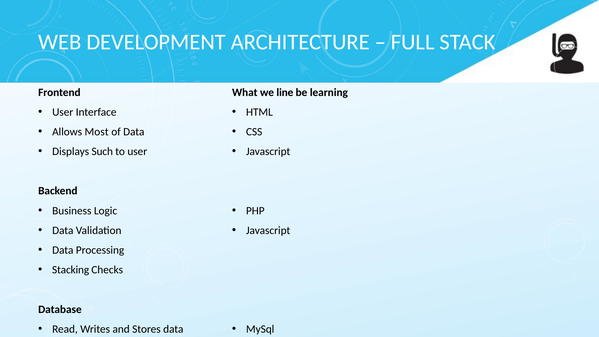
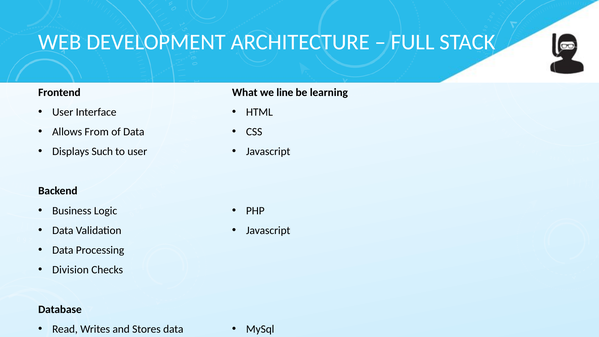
Most: Most -> From
Stacking: Stacking -> Division
